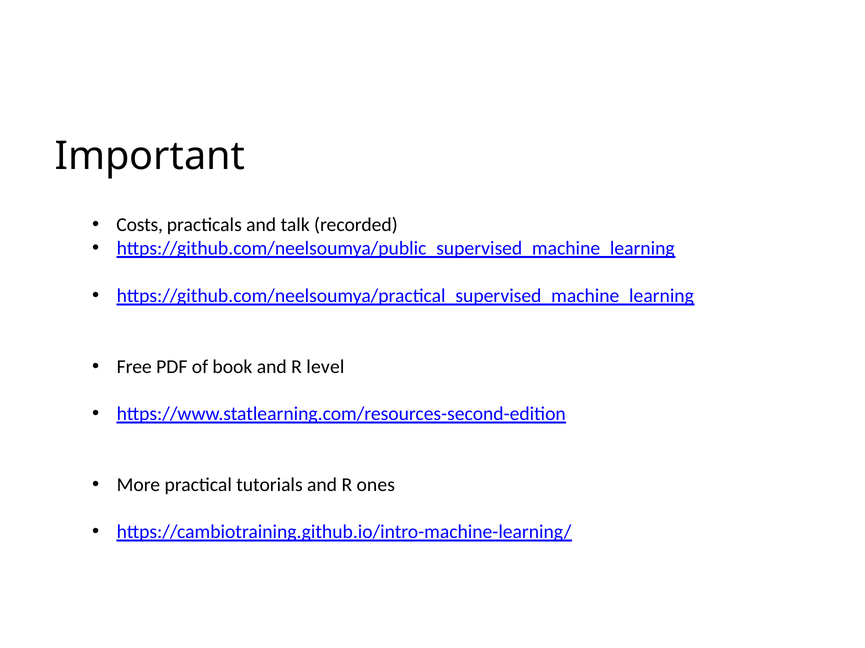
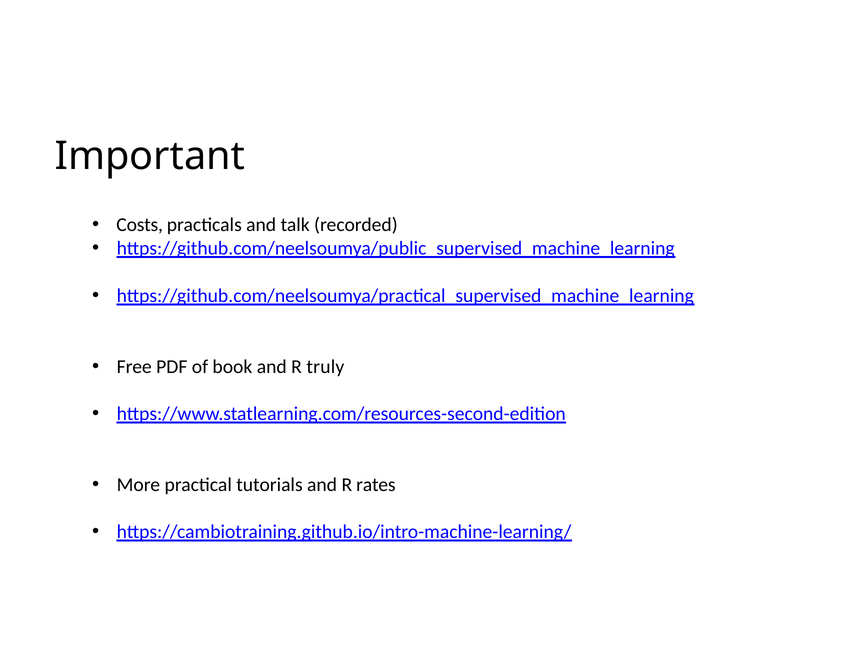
level: level -> truly
ones: ones -> rates
